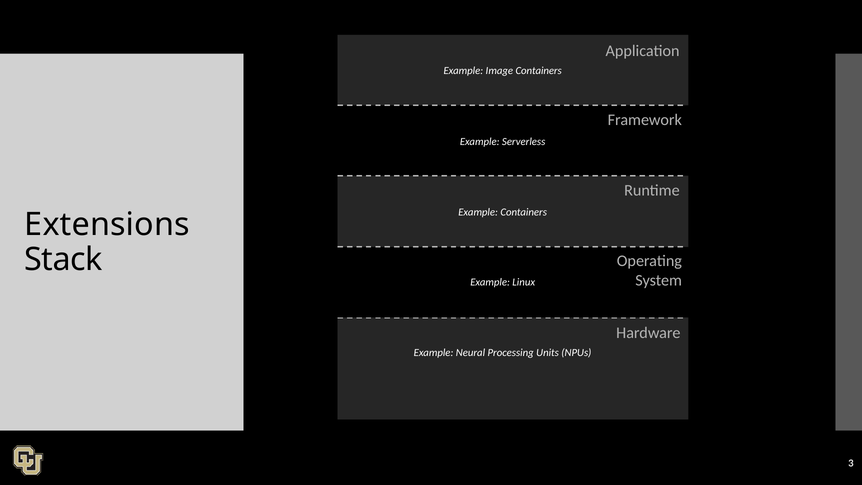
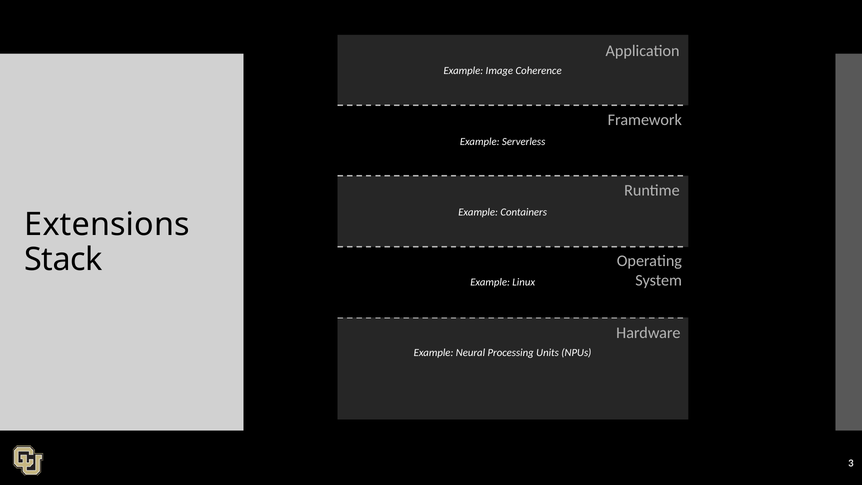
Image Containers: Containers -> Coherence
